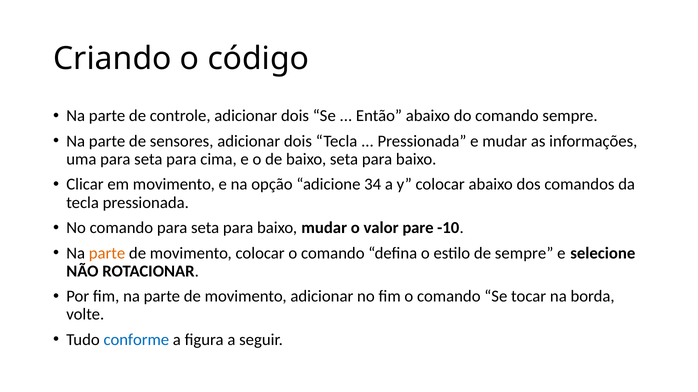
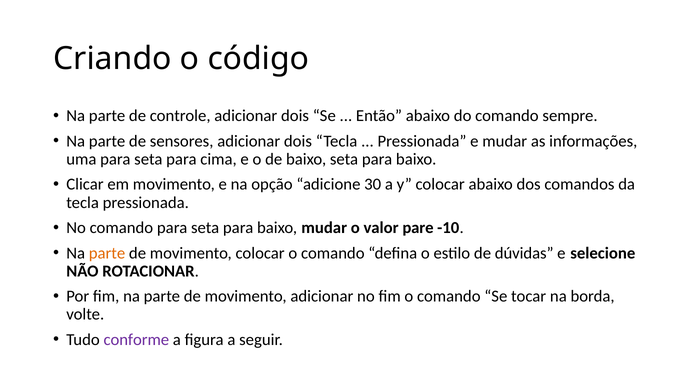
34: 34 -> 30
de sempre: sempre -> dúvidas
conforme colour: blue -> purple
